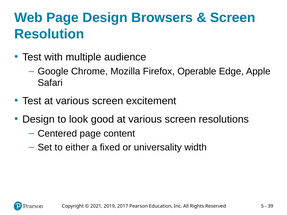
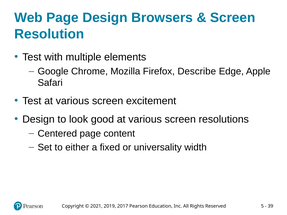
audience: audience -> elements
Operable: Operable -> Describe
